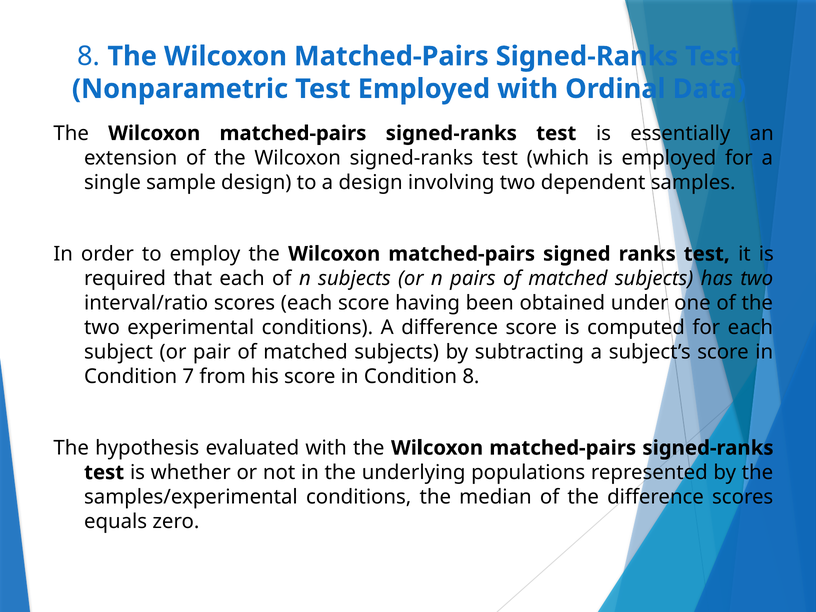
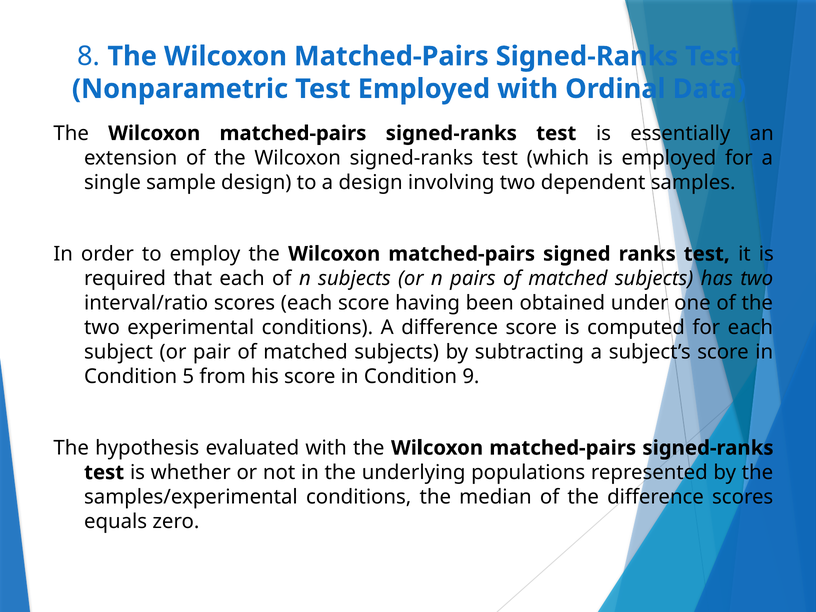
7: 7 -> 5
Condition 8: 8 -> 9
